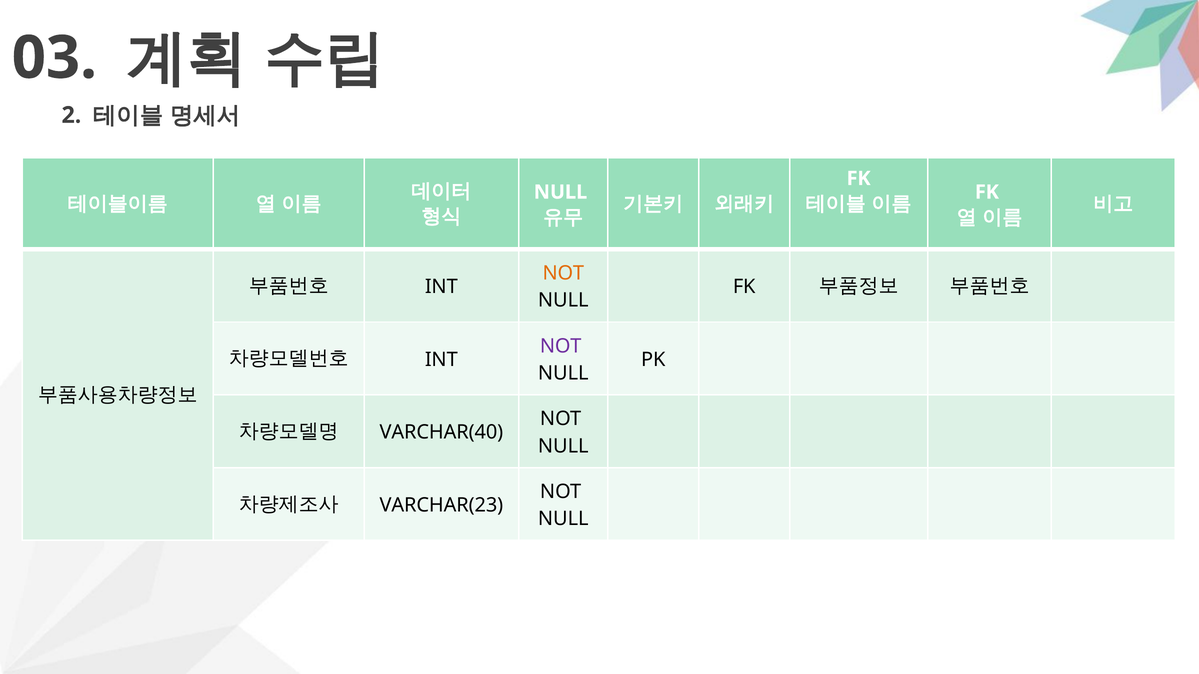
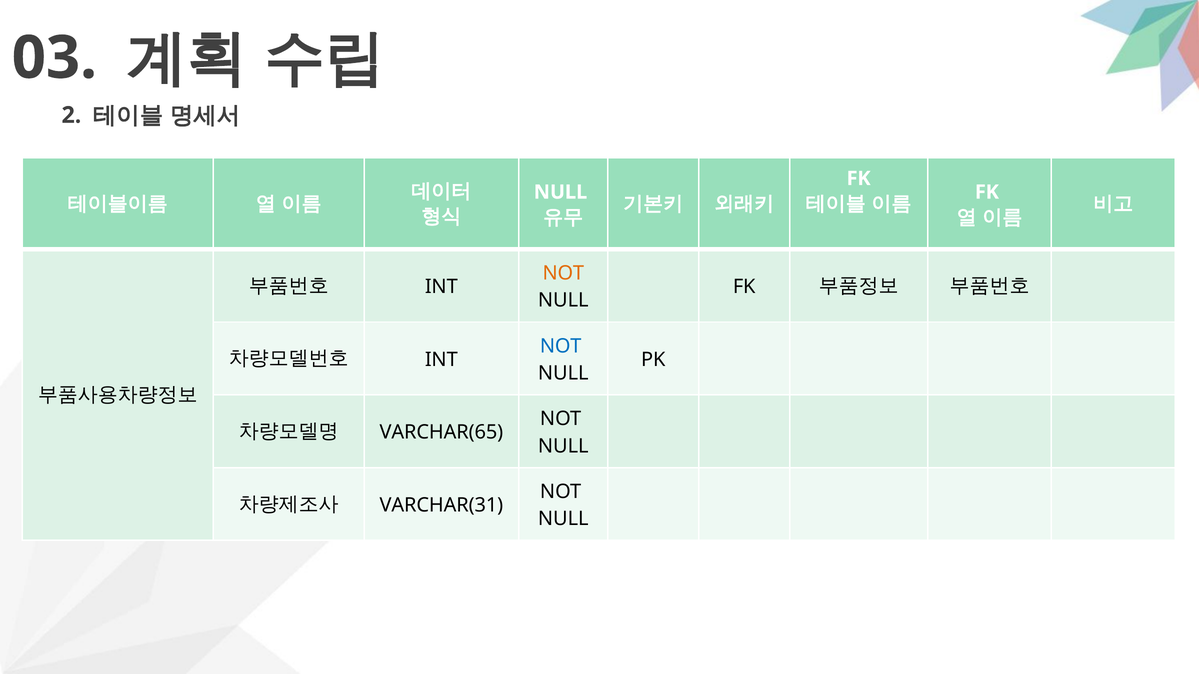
NOT at (561, 346) colour: purple -> blue
VARCHAR(40: VARCHAR(40 -> VARCHAR(65
VARCHAR(23: VARCHAR(23 -> VARCHAR(31
